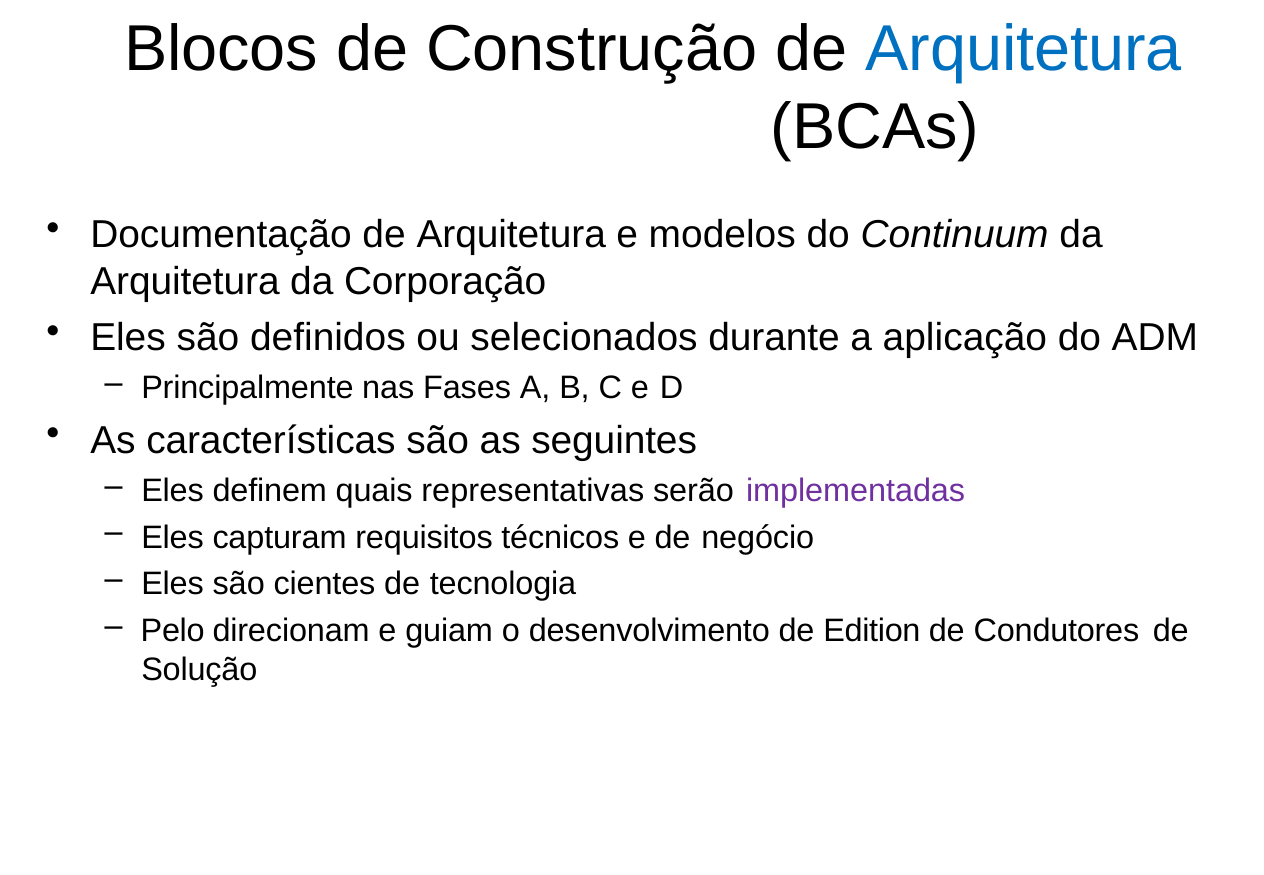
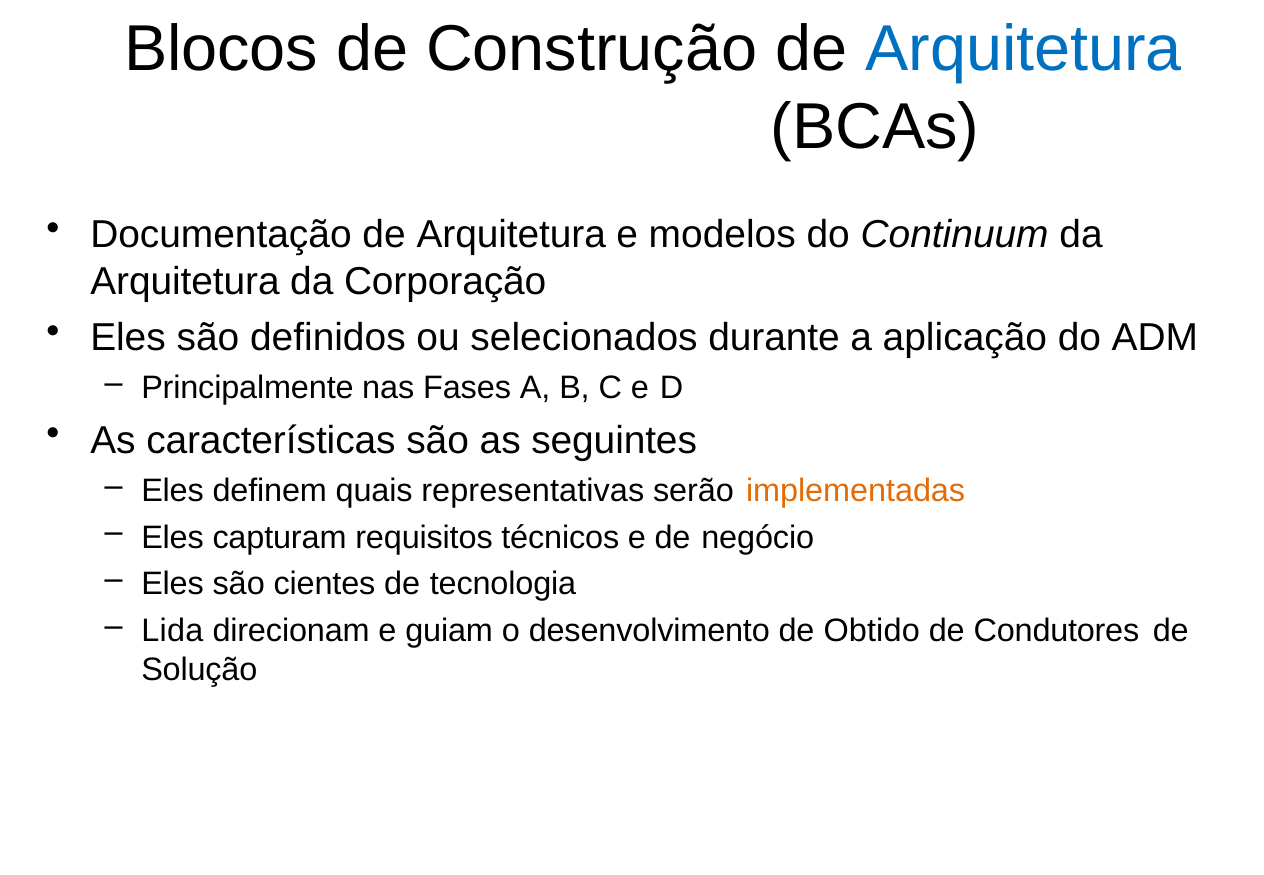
implementadas colour: purple -> orange
Pelo: Pelo -> Lida
Edition: Edition -> Obtido
